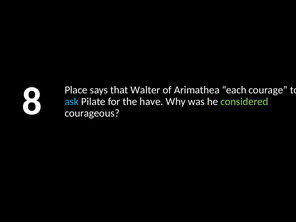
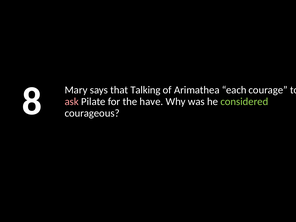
Place: Place -> Mary
Walter: Walter -> Talking
ask colour: light blue -> pink
